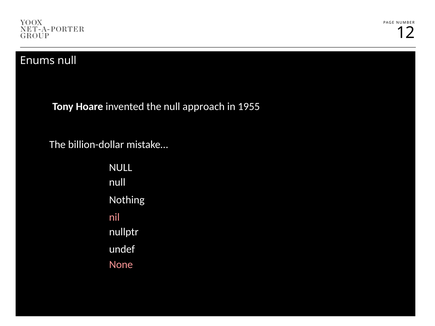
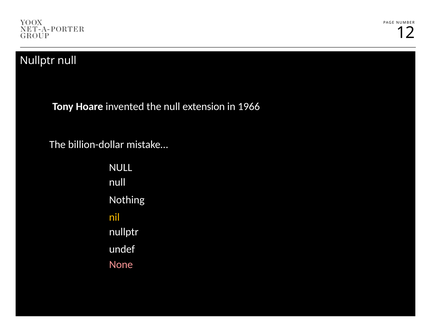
Enums at (37, 61): Enums -> Nullptr
approach: approach -> extension
1955: 1955 -> 1966
nil colour: pink -> yellow
